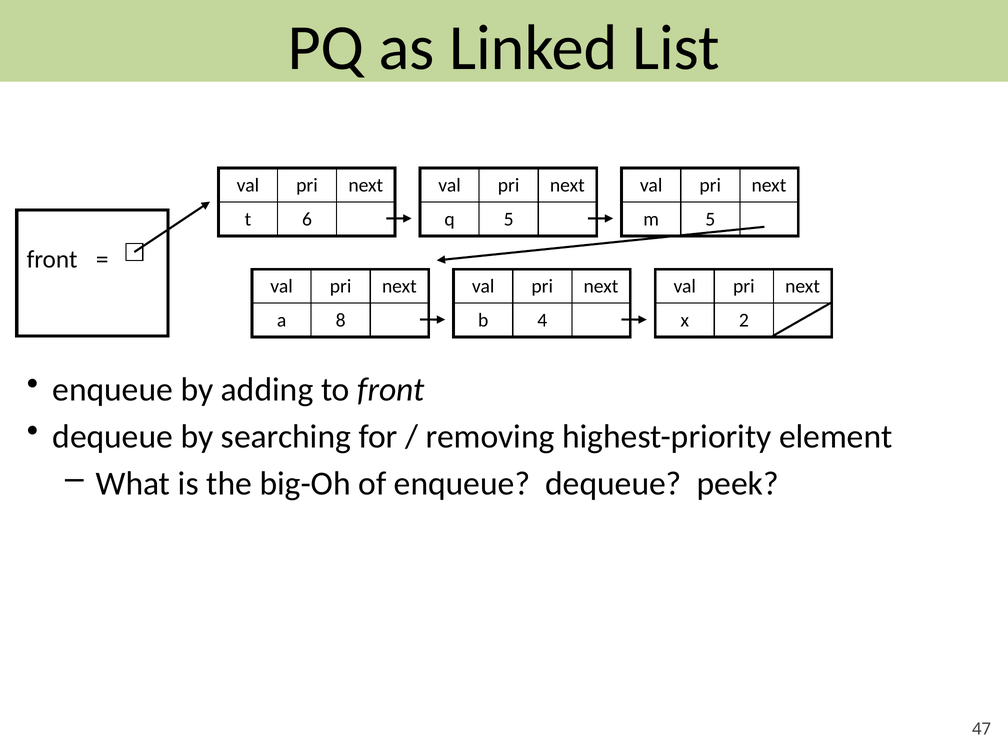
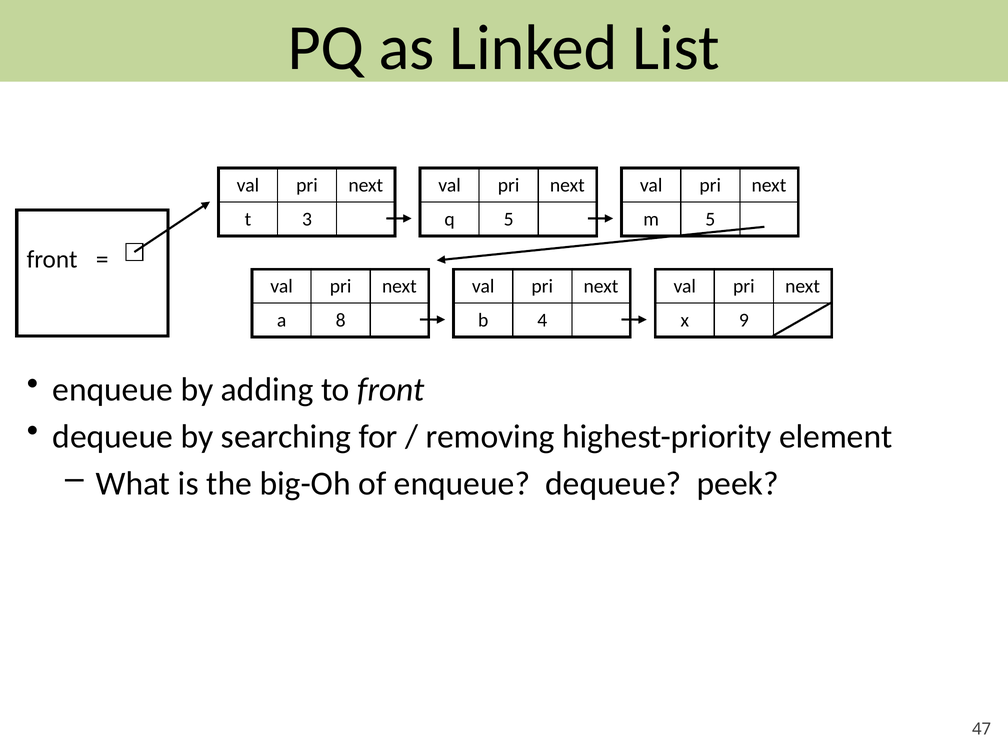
6: 6 -> 3
2: 2 -> 9
